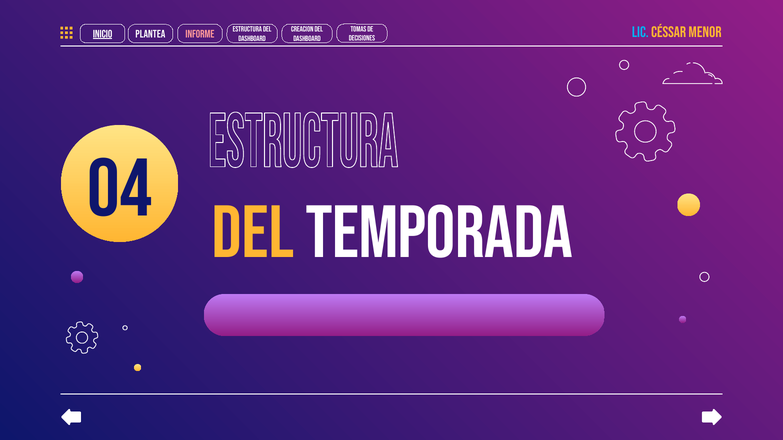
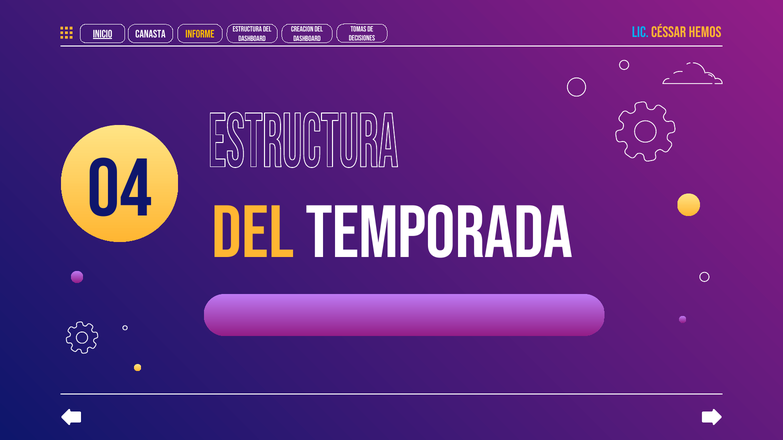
Informe colour: pink -> yellow
PLANTEA: PLANTEA -> CANASTA
Menor: Menor -> Hemos
